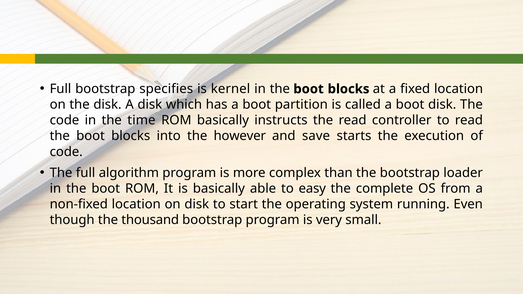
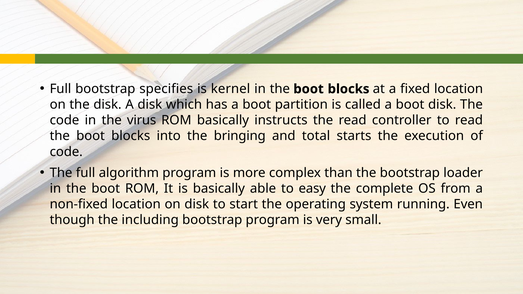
time: time -> virus
however: however -> bringing
save: save -> total
thousand: thousand -> including
